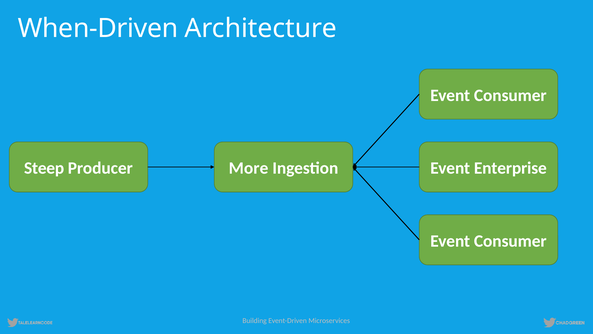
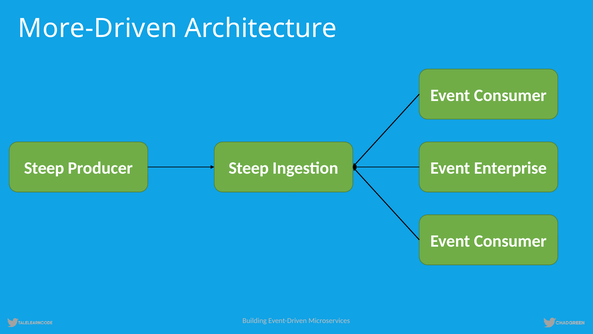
When-Driven: When-Driven -> More-Driven
Producer More: More -> Steep
